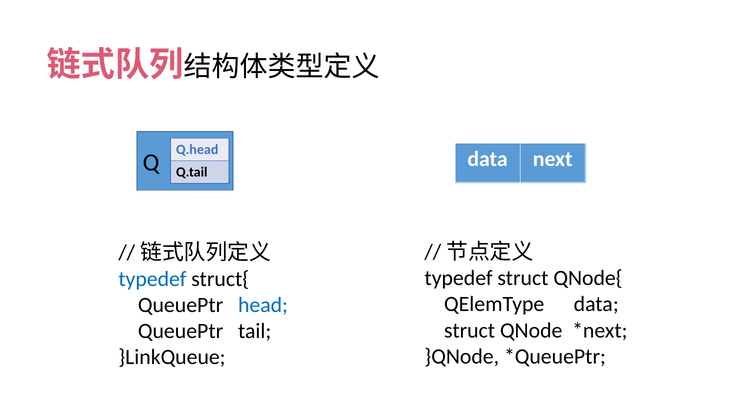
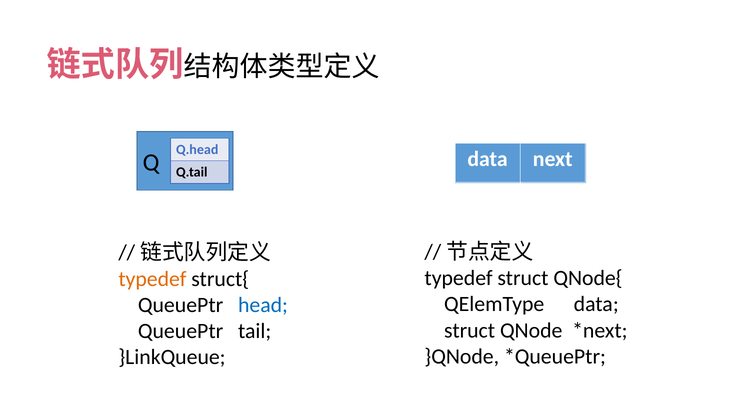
typedef at (152, 279) colour: blue -> orange
